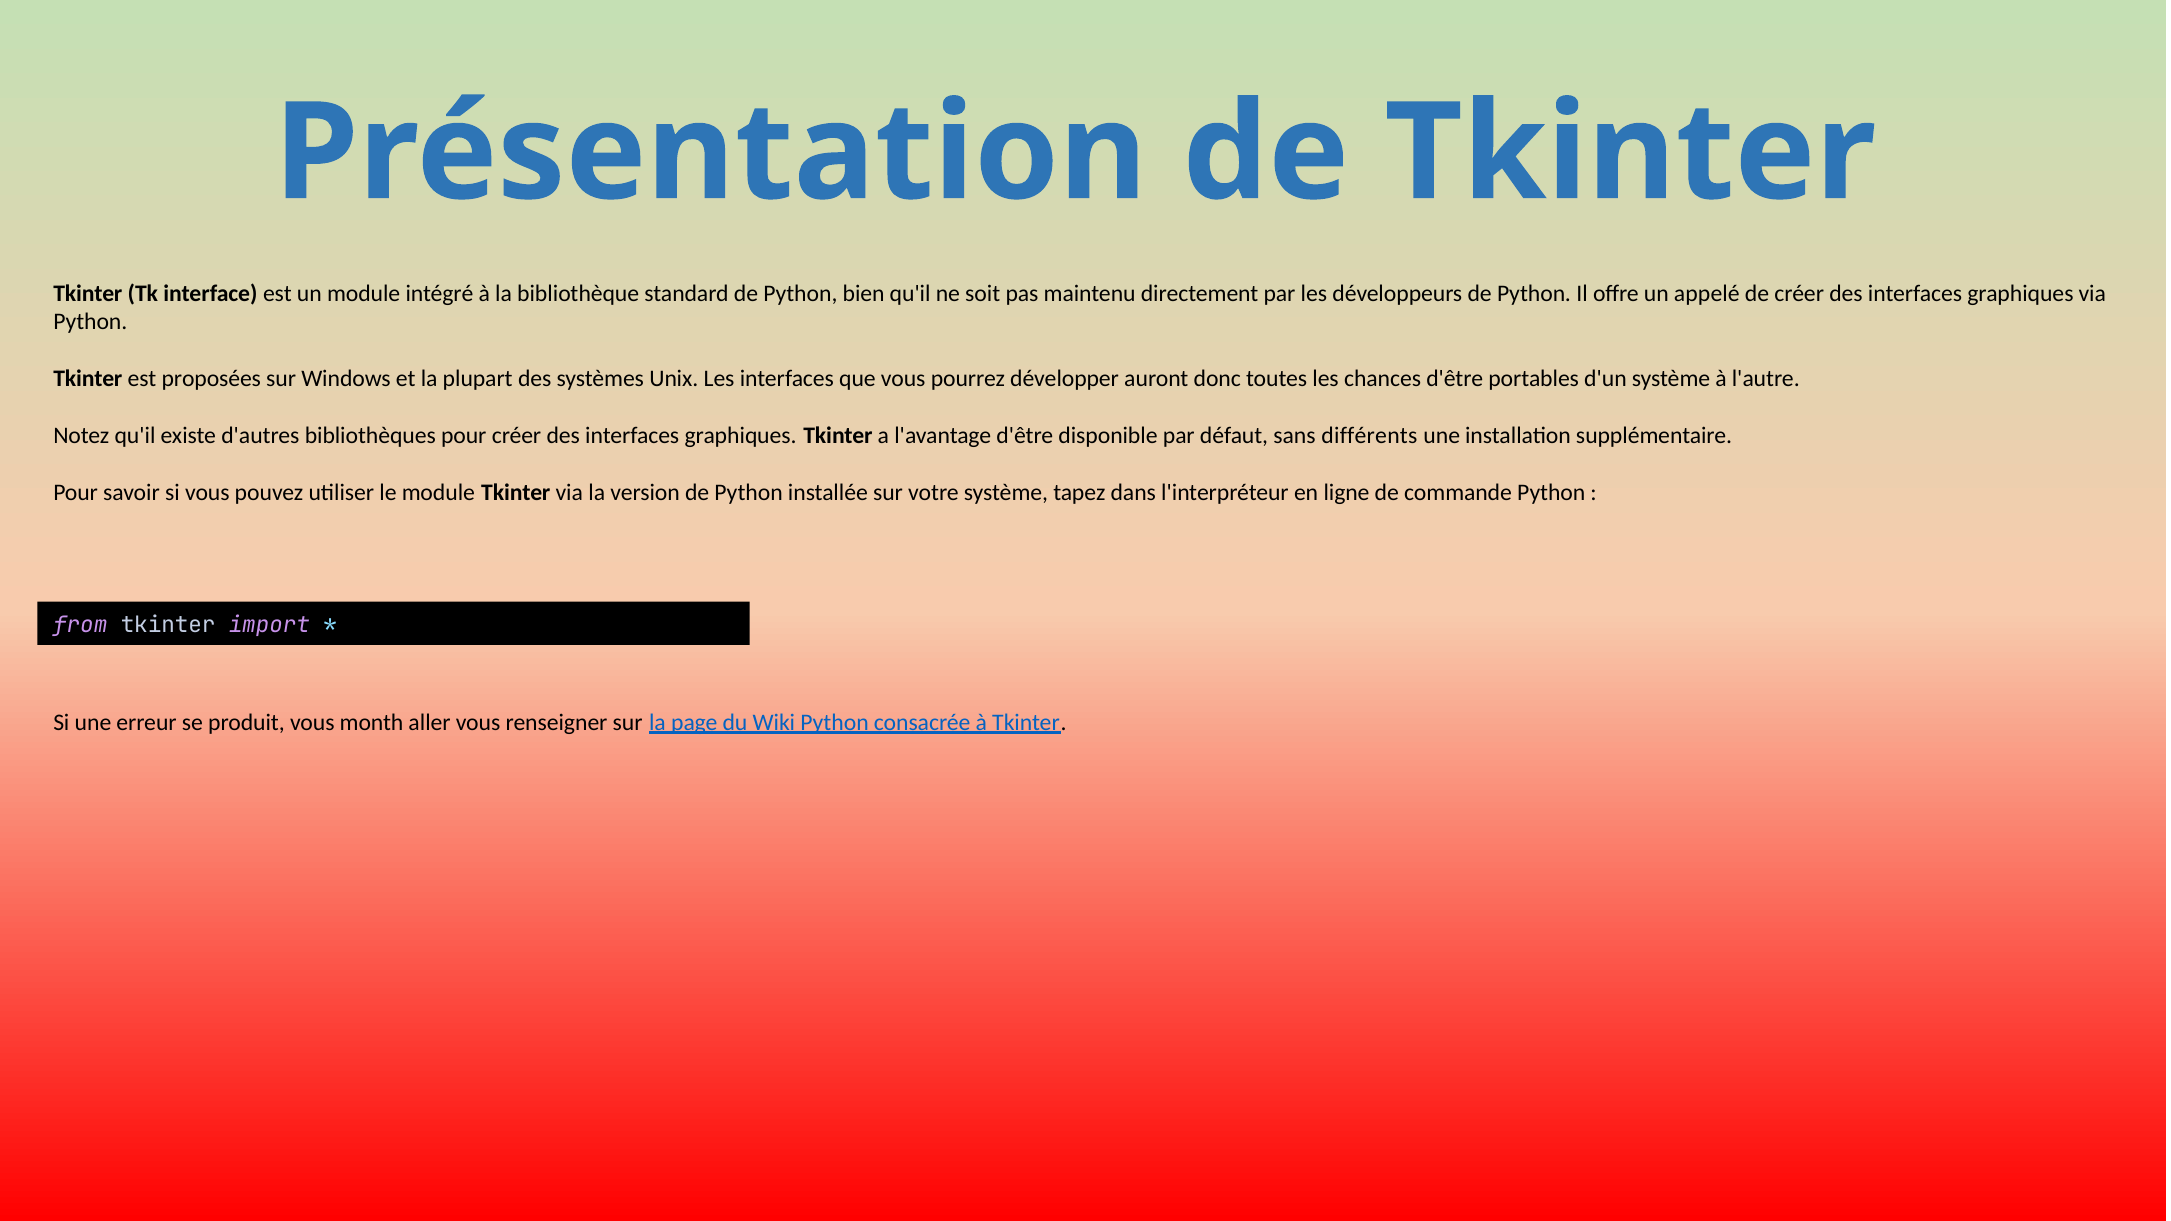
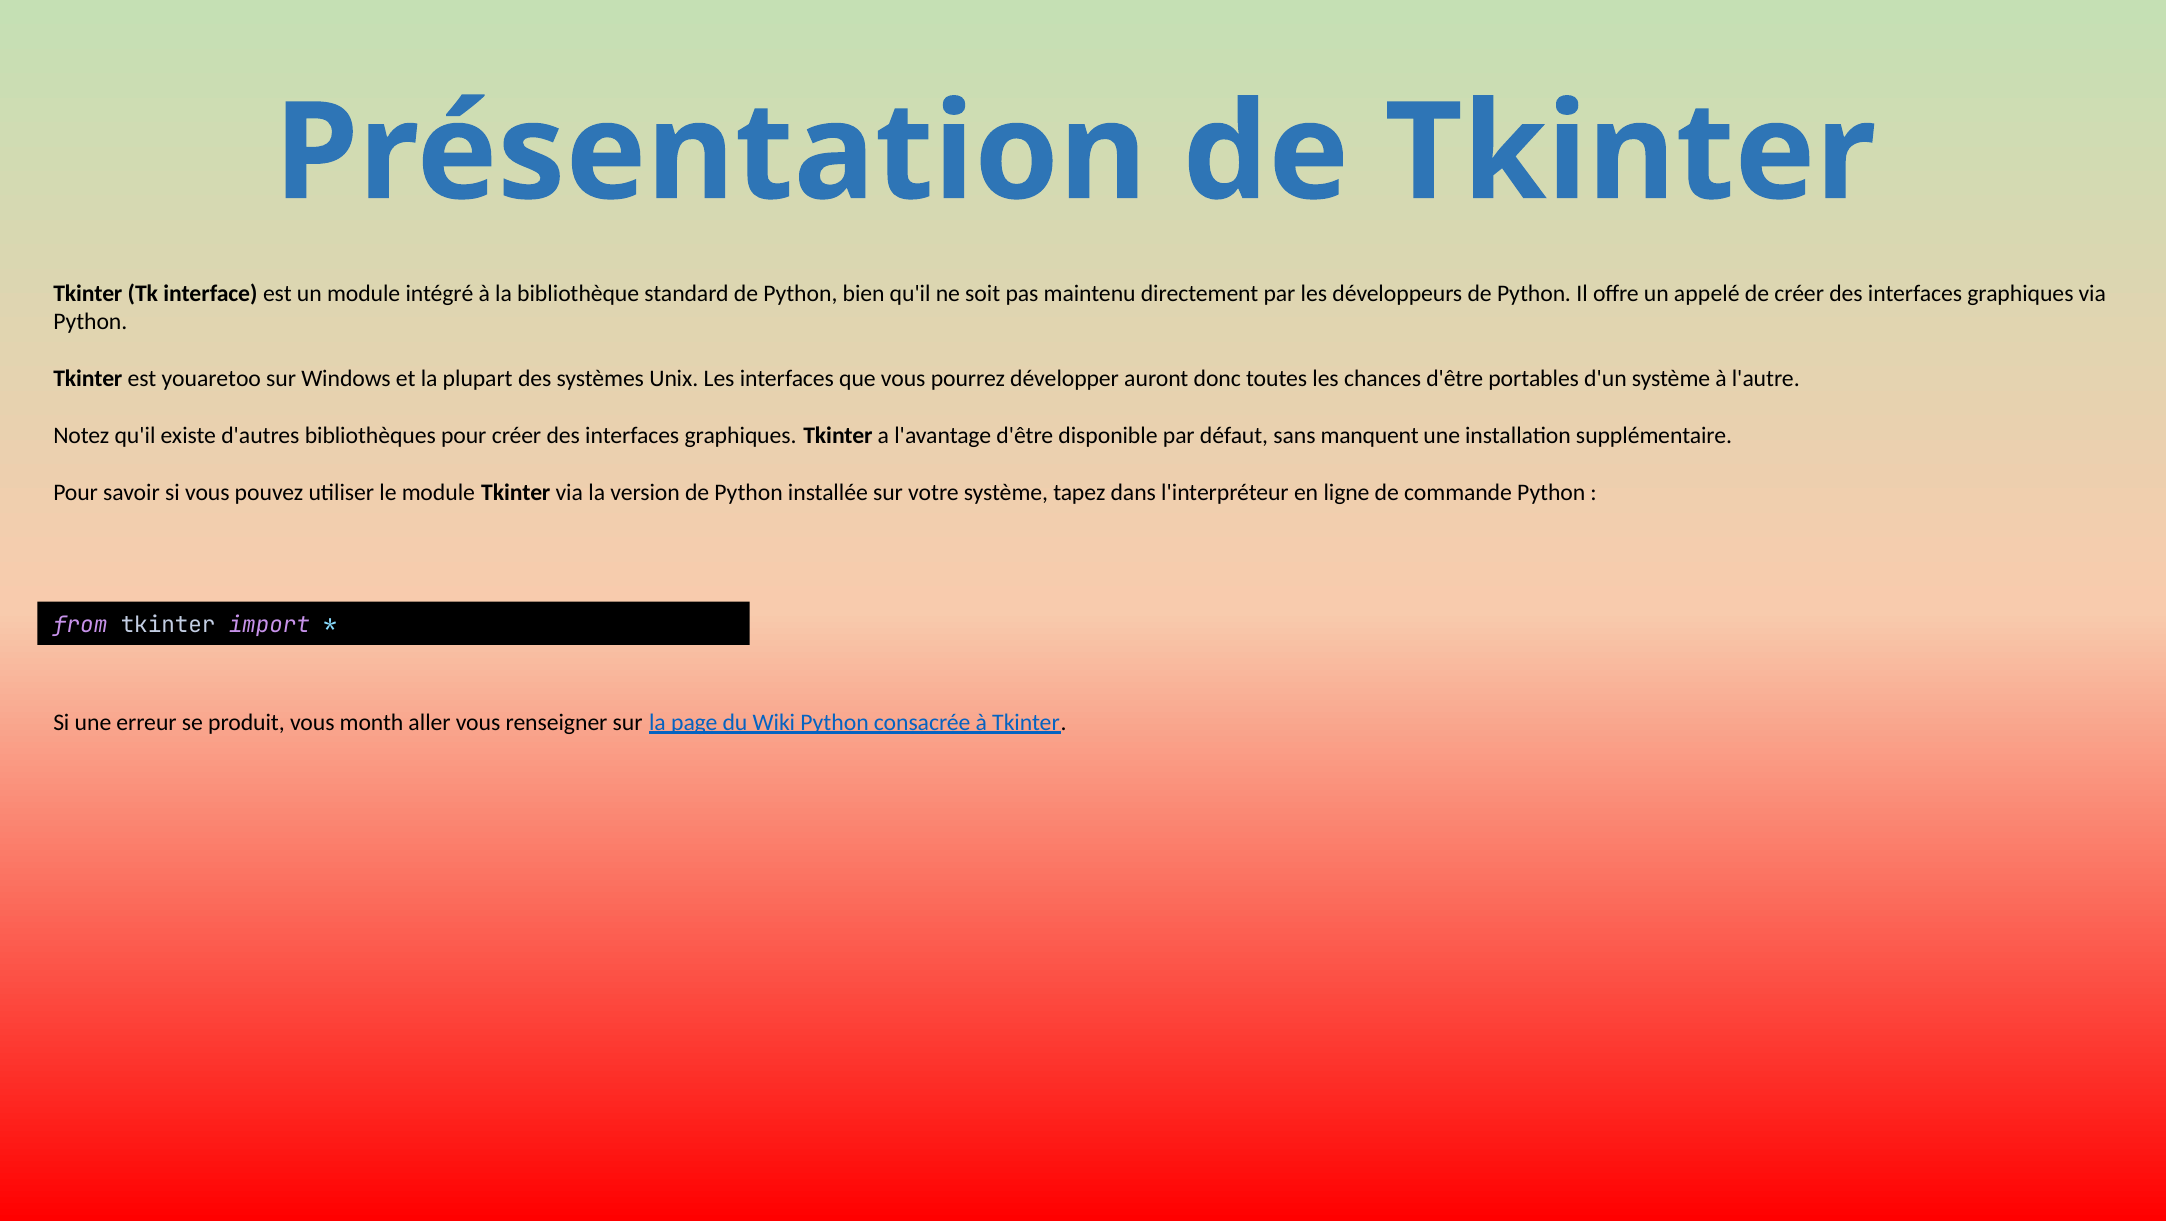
proposées: proposées -> youaretoo
différents: différents -> manquent
